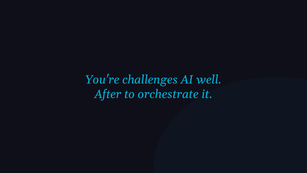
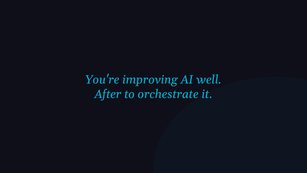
challenges: challenges -> improving
